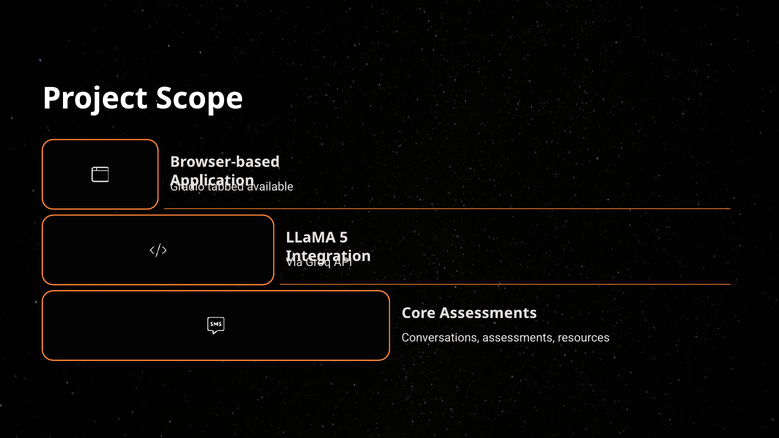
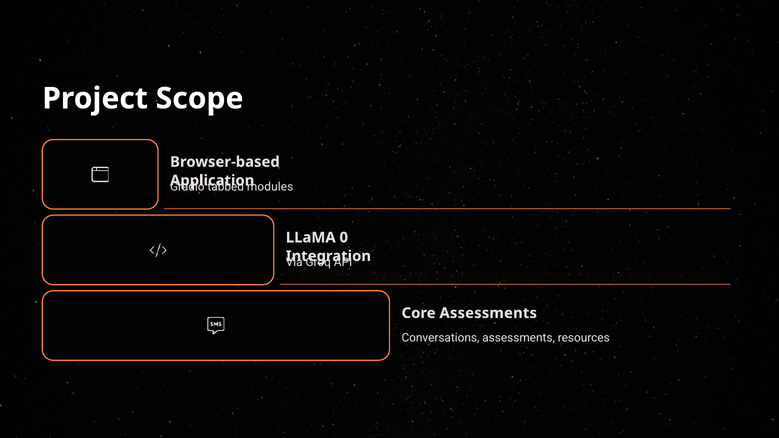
available: available -> modules
5: 5 -> 0
